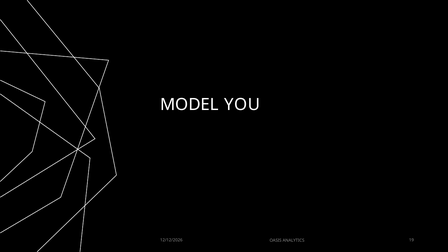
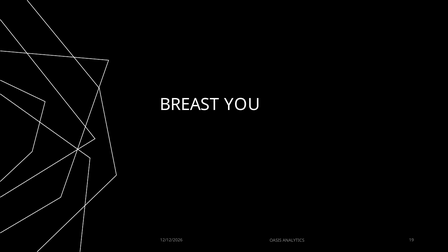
MODEL: MODEL -> BREAST
